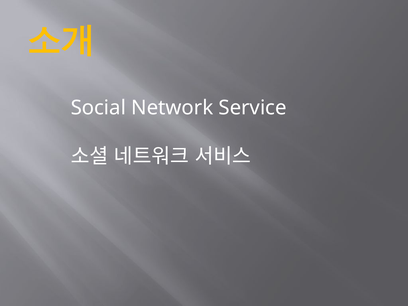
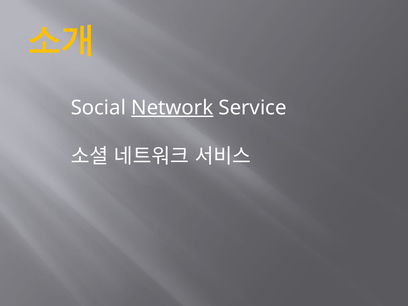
Network underline: none -> present
